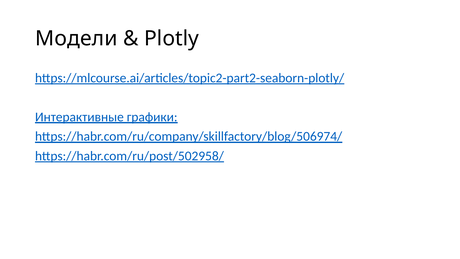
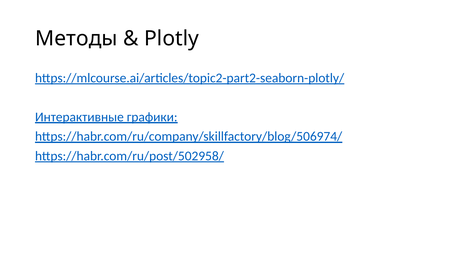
Модели: Модели -> Методы
